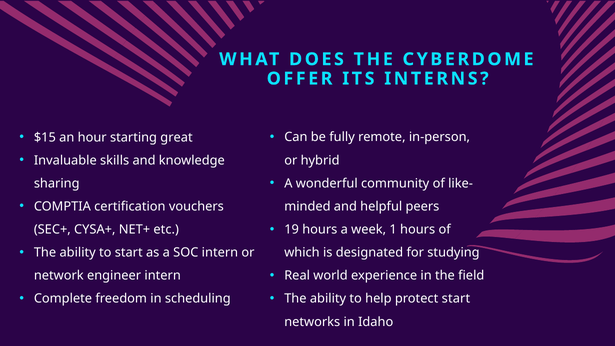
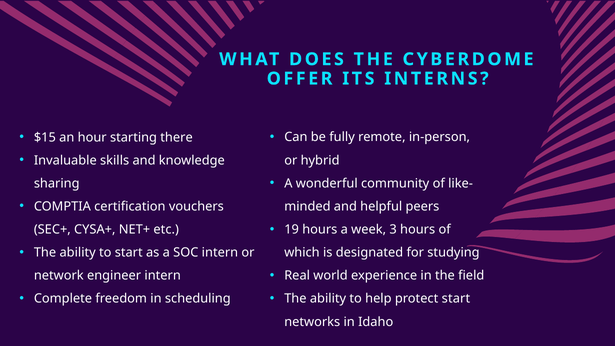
great: great -> there
1: 1 -> 3
